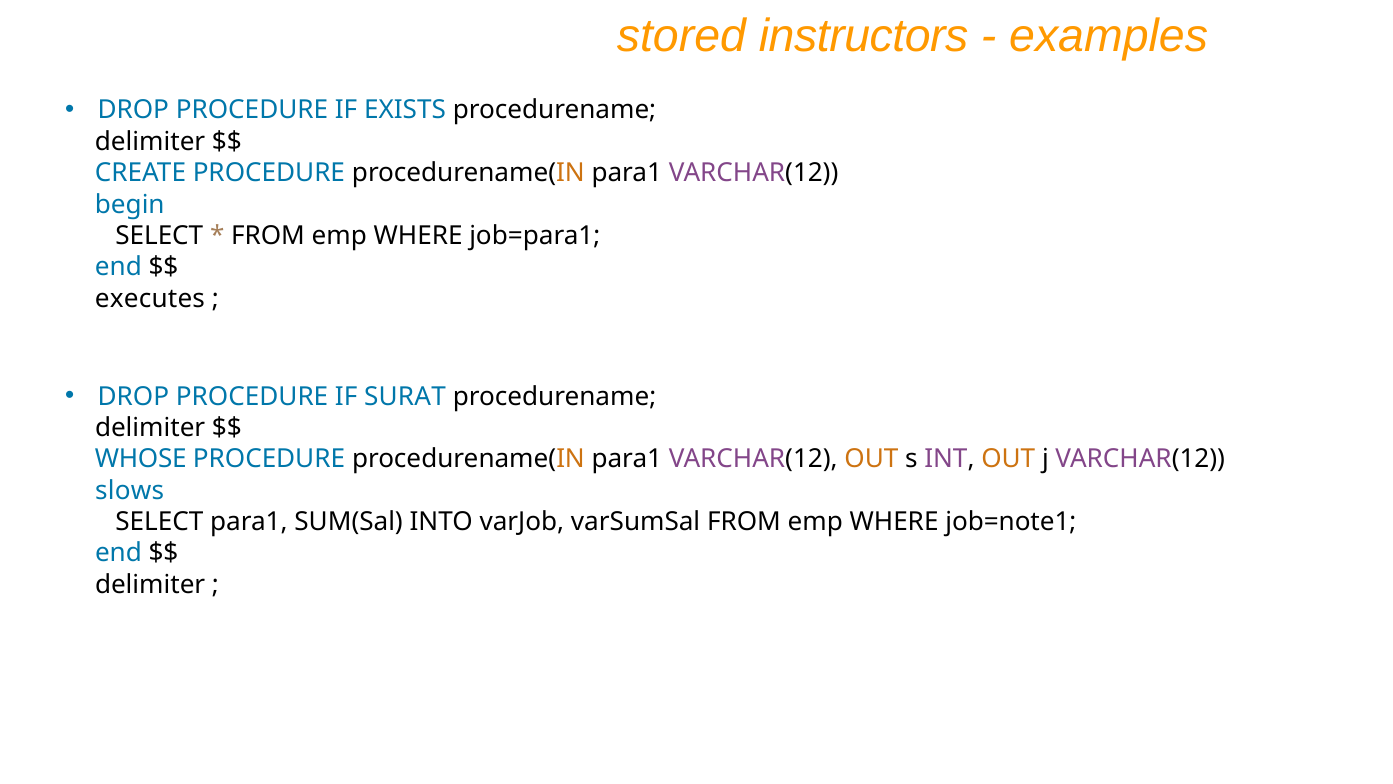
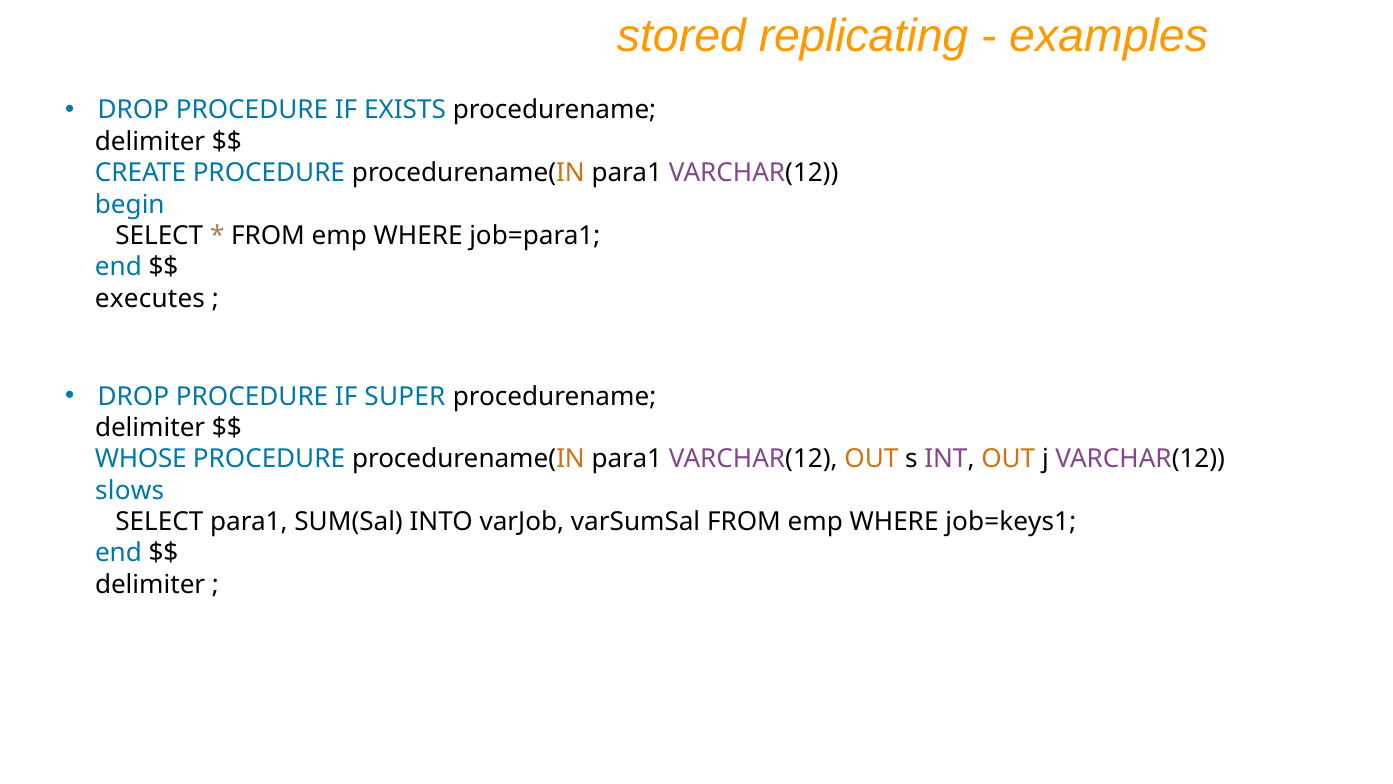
instructors: instructors -> replicating
SURAT: SURAT -> SUPER
job=note1: job=note1 -> job=keys1
